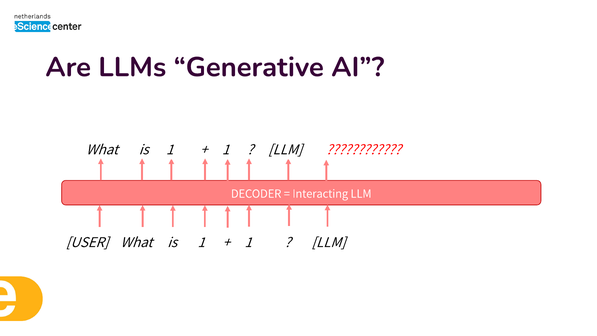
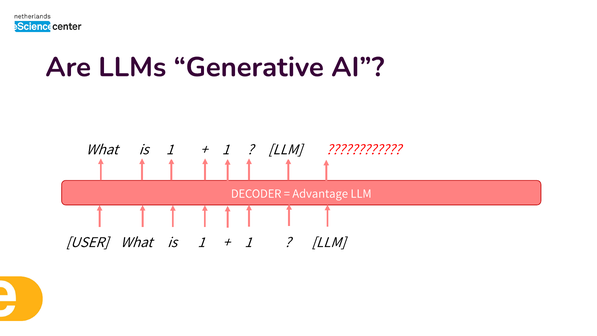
Interacting: Interacting -> Advantage
